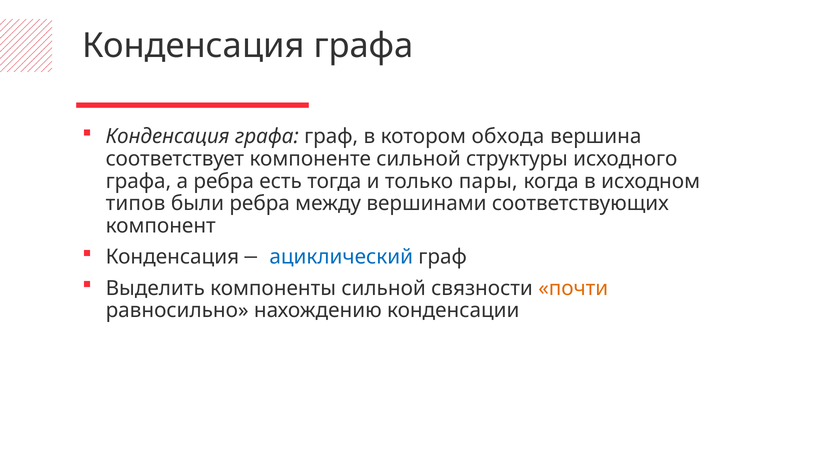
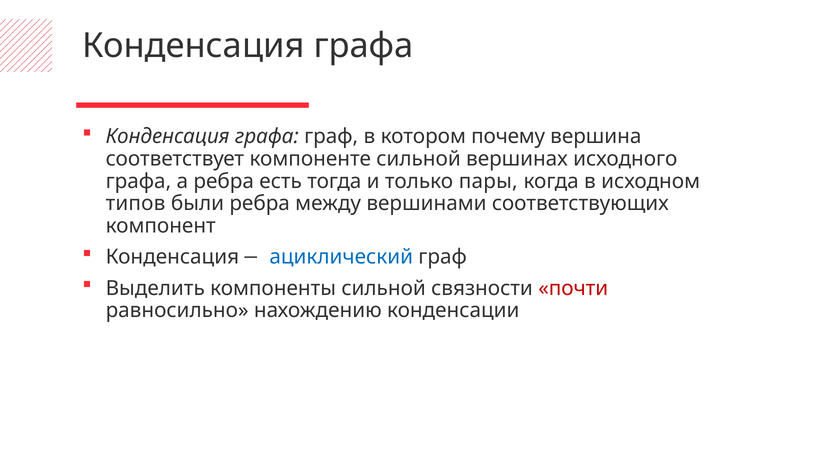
обхода: обхода -> почему
структуры: структуры -> вершинах
почти colour: orange -> red
